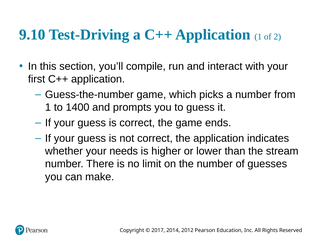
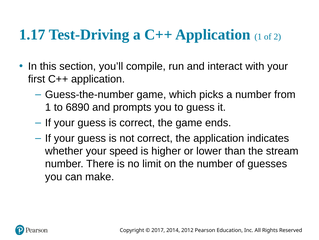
9.10: 9.10 -> 1.17
1400: 1400 -> 6890
needs: needs -> speed
